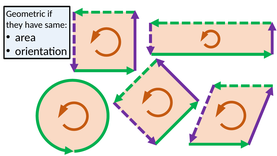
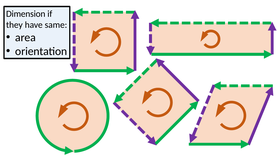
Geometric: Geometric -> Dimension
